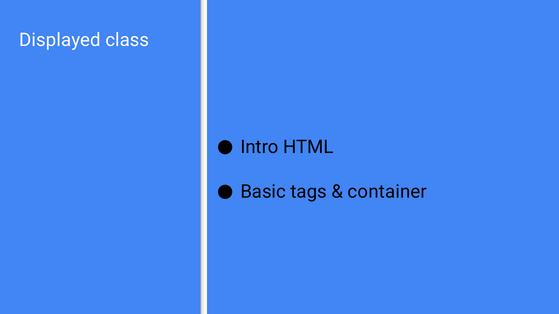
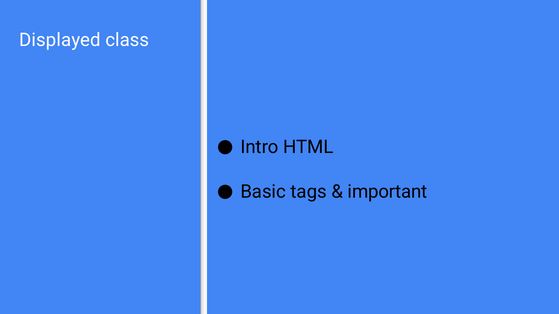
container: container -> important
